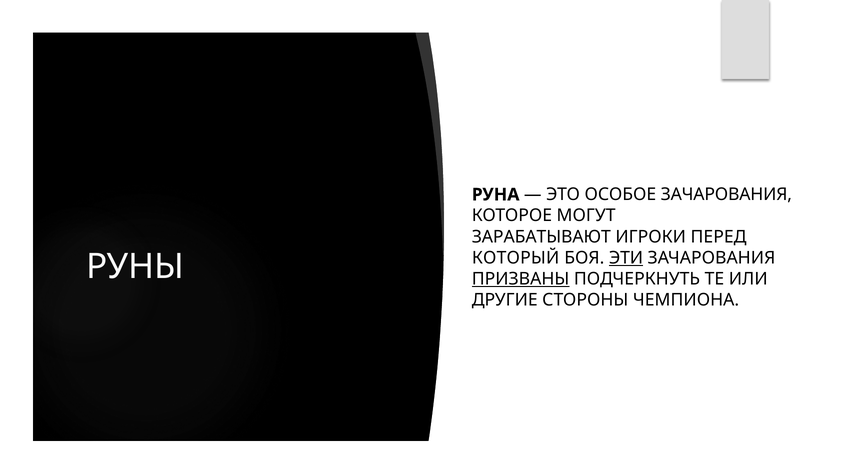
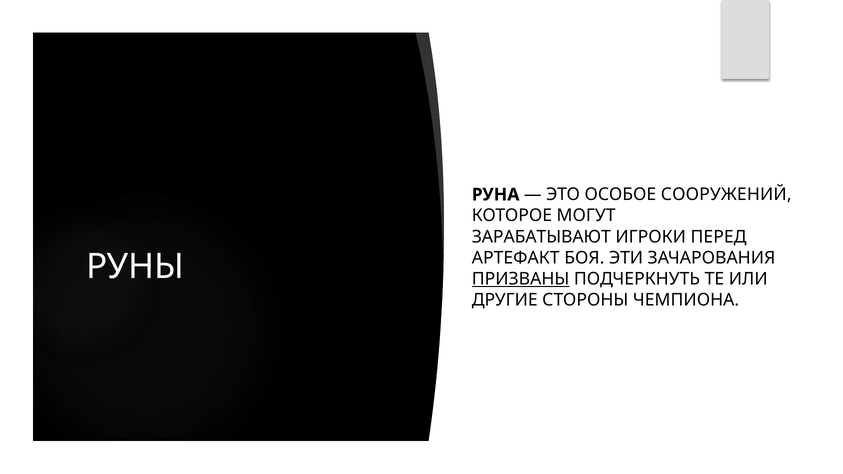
ОСОБОЕ ЗАЧАРОВАНИЯ: ЗАЧАРОВАНИЯ -> СООРУЖЕНИЙ
КОТОРЫЙ: КОТОРЫЙ -> АРТЕФАКТ
ЭТИ underline: present -> none
